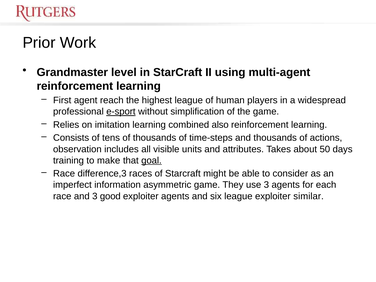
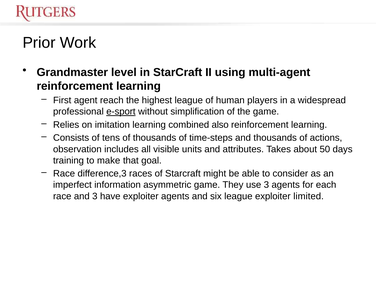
goal underline: present -> none
good: good -> have
similar: similar -> limited
